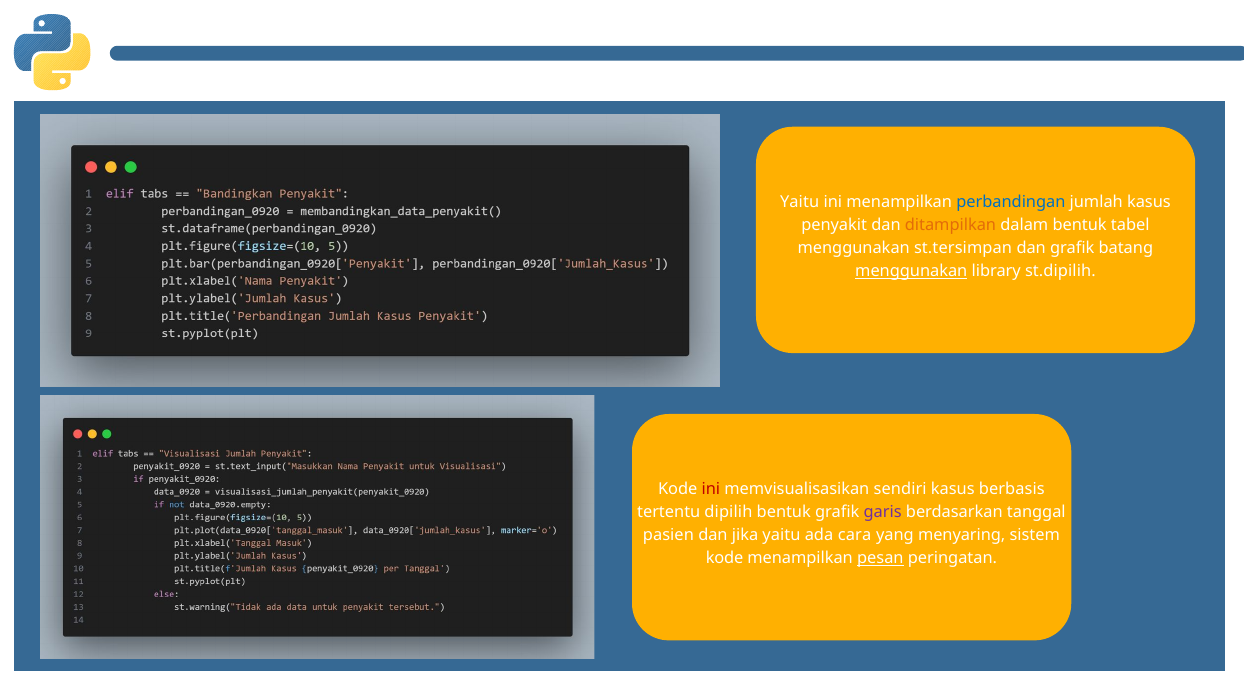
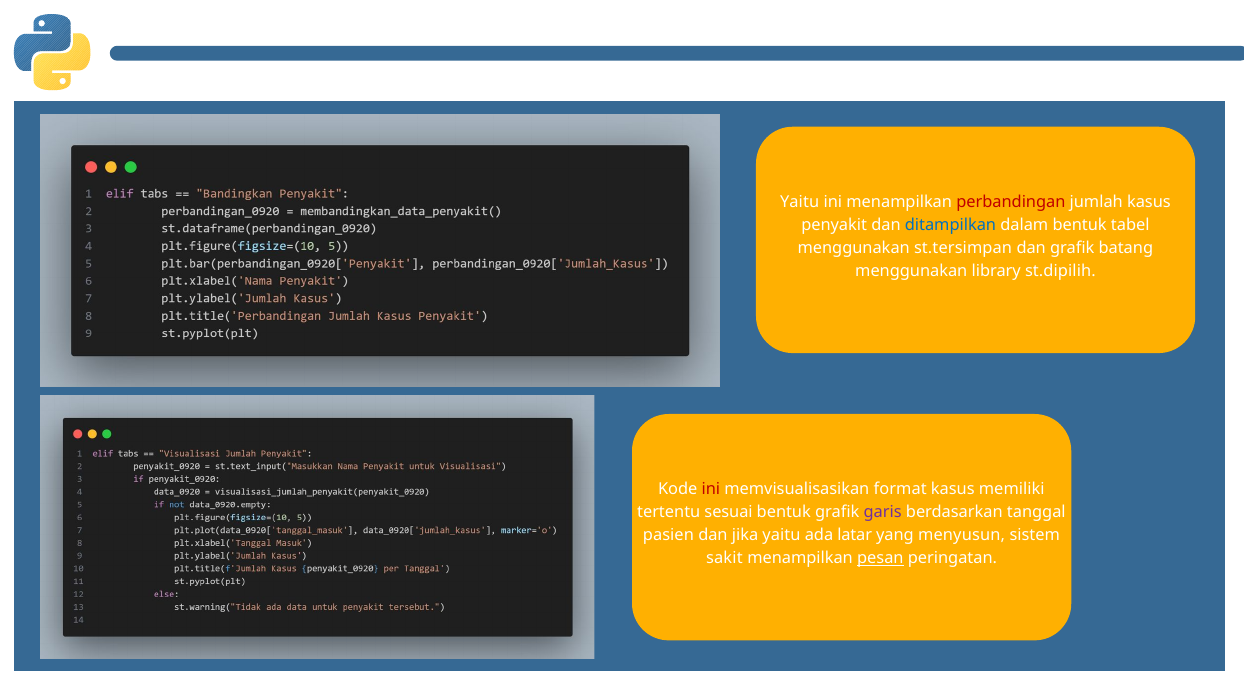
perbandingan colour: blue -> red
ditampilkan colour: orange -> blue
menggunakan at (911, 271) underline: present -> none
sendiri: sendiri -> format
berbasis: berbasis -> memiliki
dipilih: dipilih -> sesuai
cara: cara -> latar
menyaring: menyaring -> menyusun
kode at (725, 558): kode -> sakit
